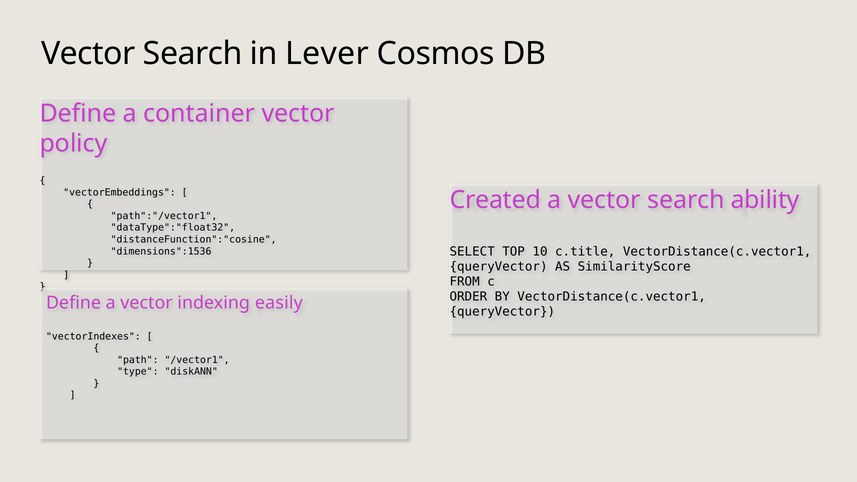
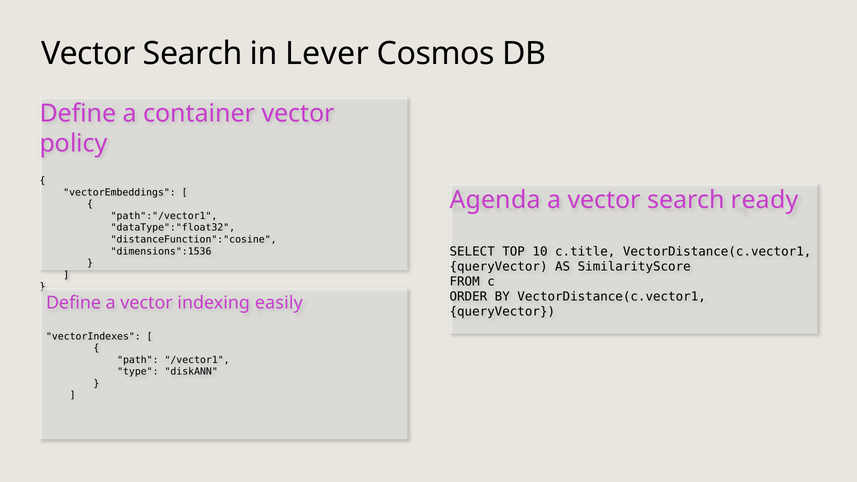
Created: Created -> Agenda
ability: ability -> ready
